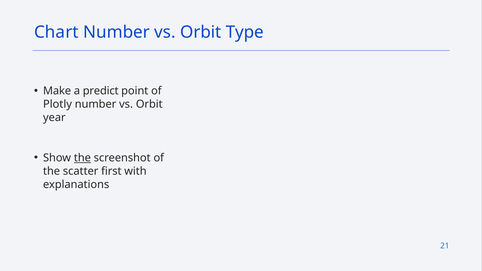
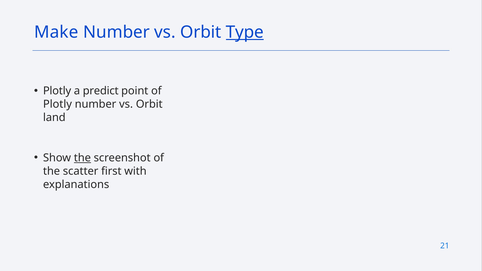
Chart: Chart -> Make
Type underline: none -> present
Make at (57, 91): Make -> Plotly
year: year -> land
